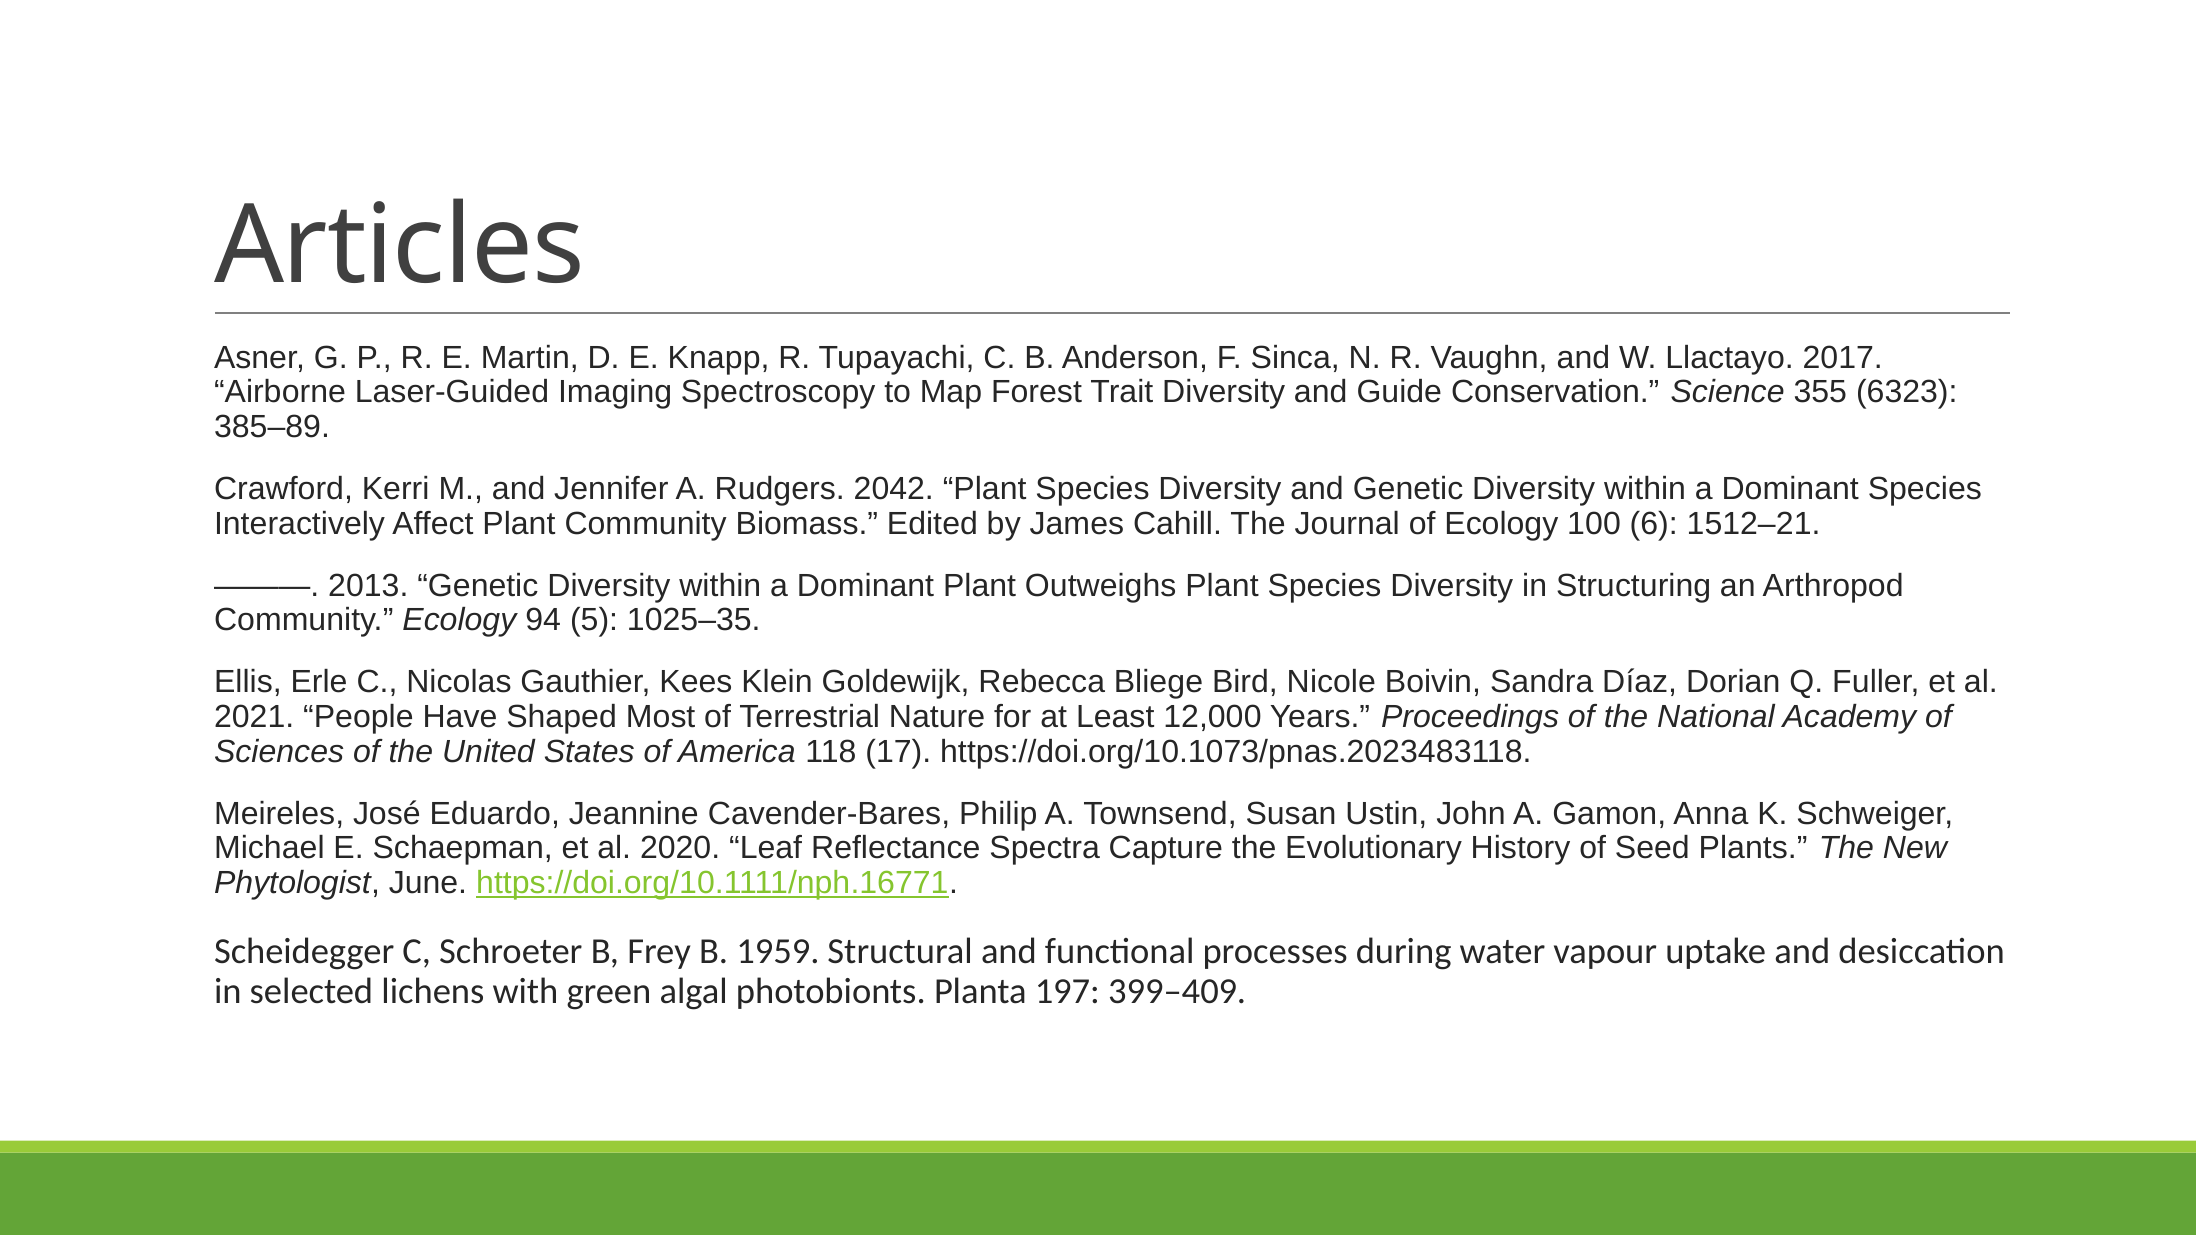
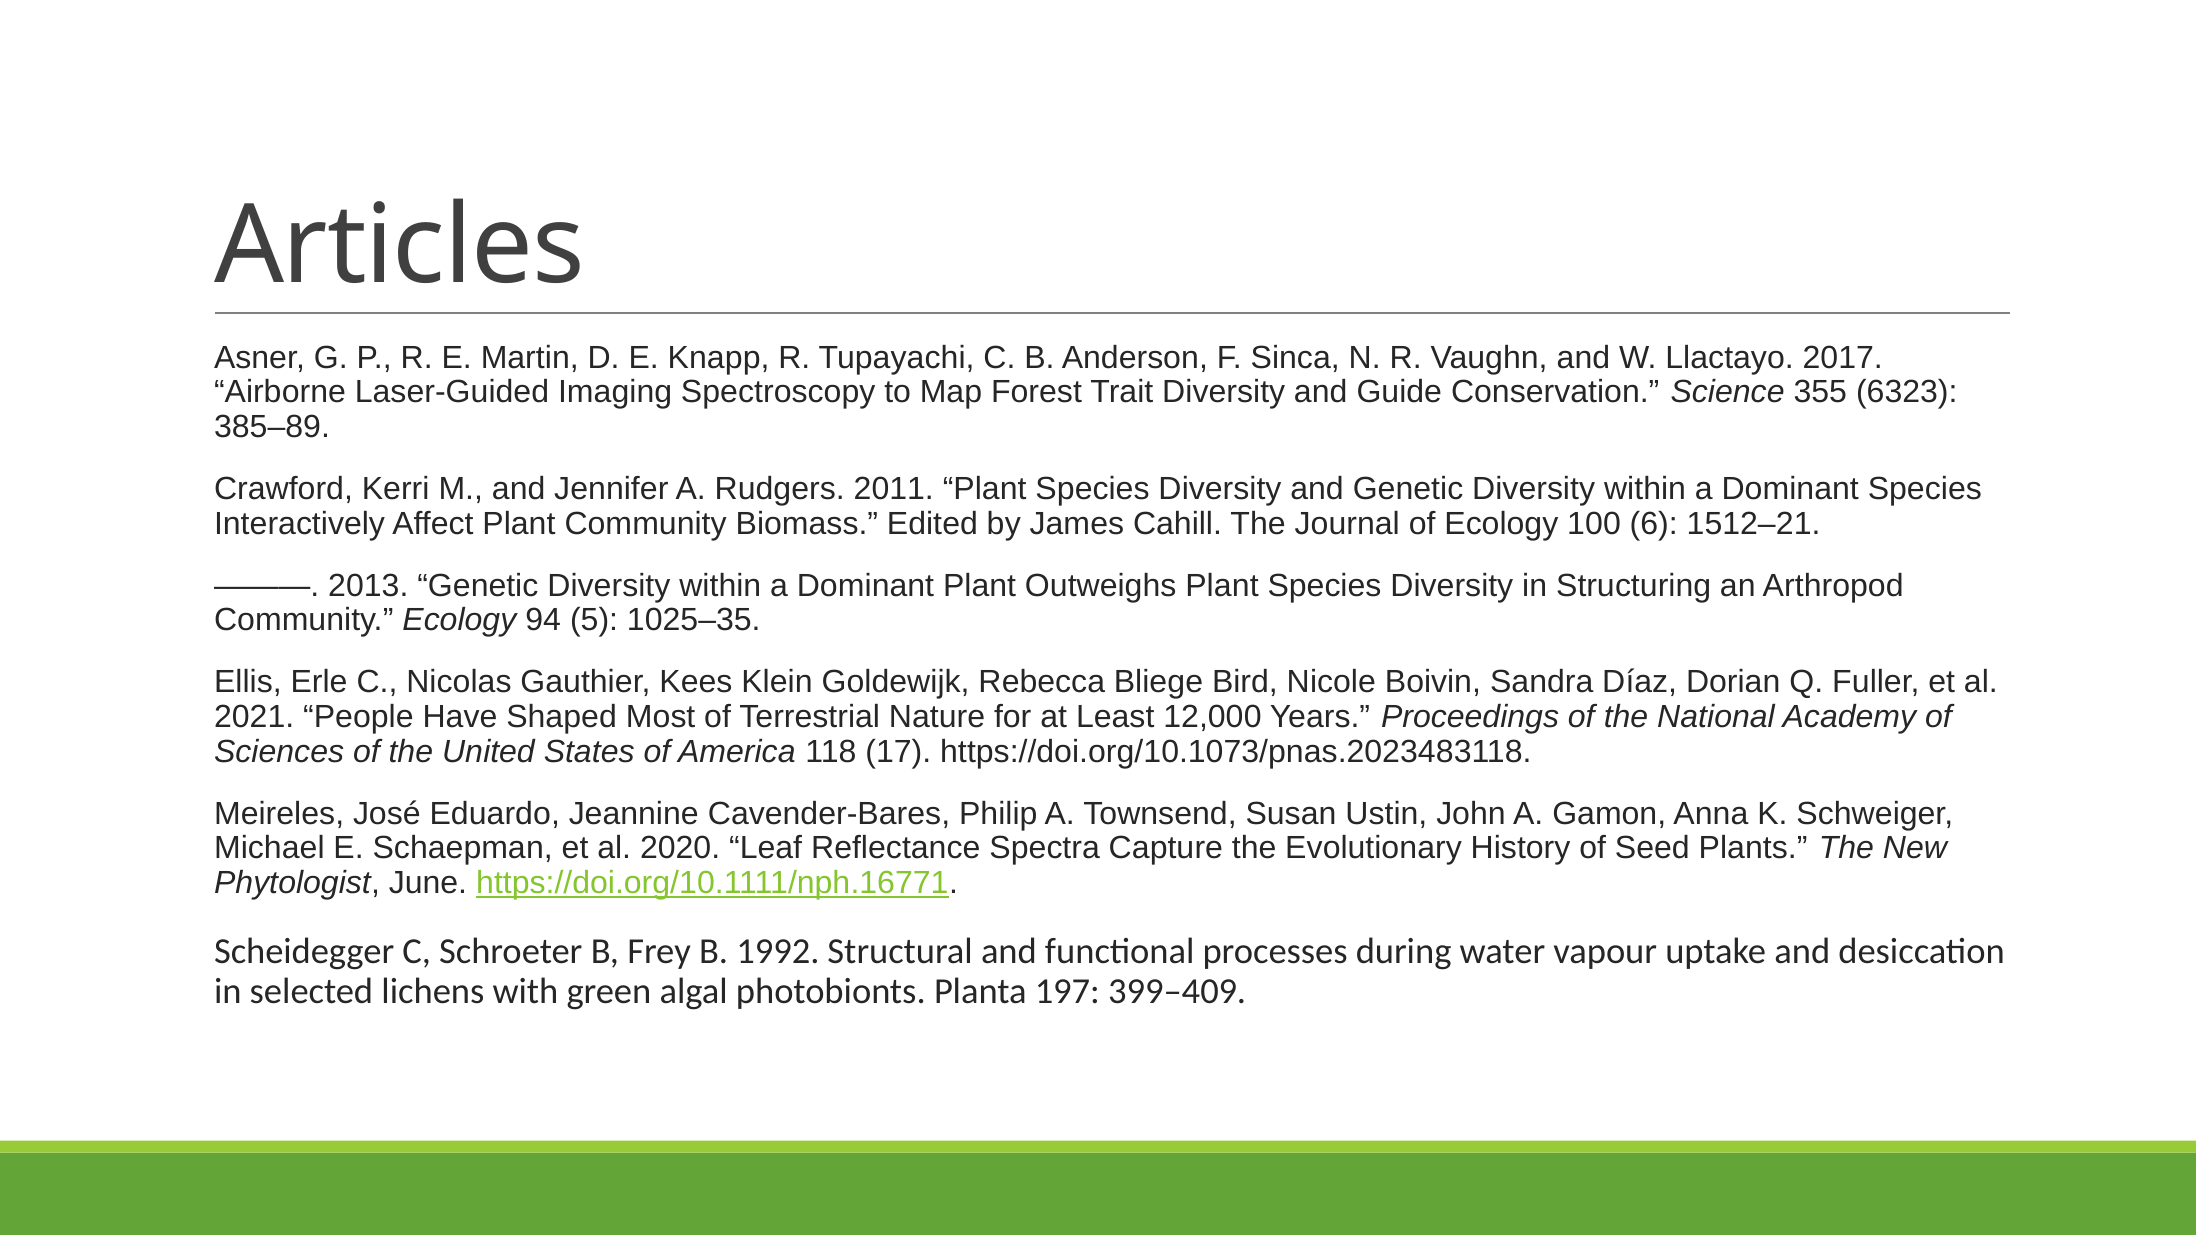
2042: 2042 -> 2011
1959: 1959 -> 1992
